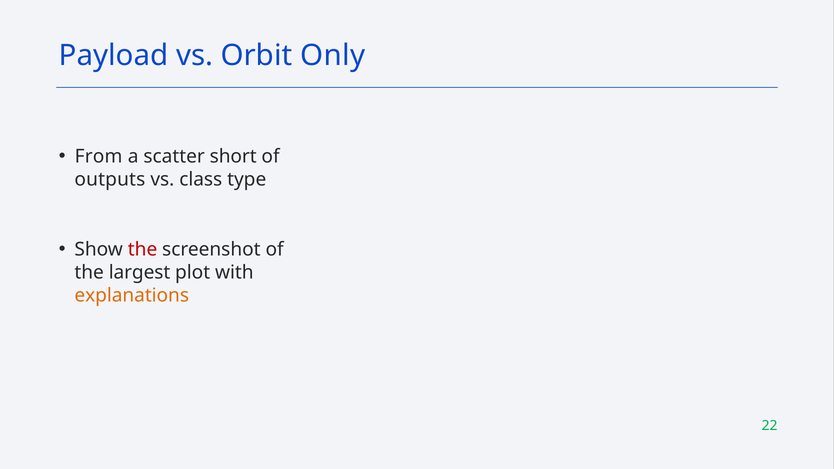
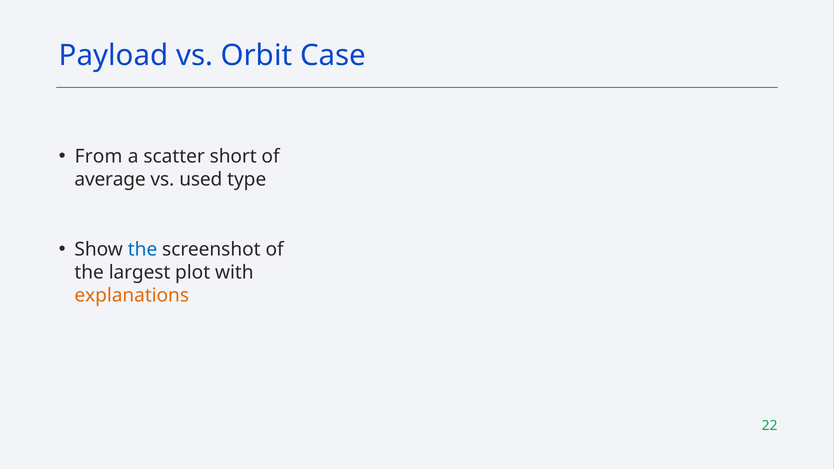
Only: Only -> Case
outputs: outputs -> average
class: class -> used
the at (143, 250) colour: red -> blue
